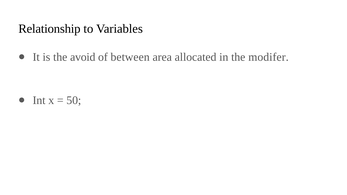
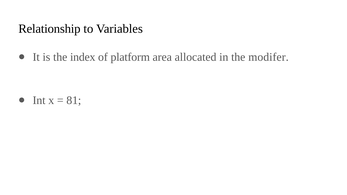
avoid: avoid -> index
between: between -> platform
50: 50 -> 81
